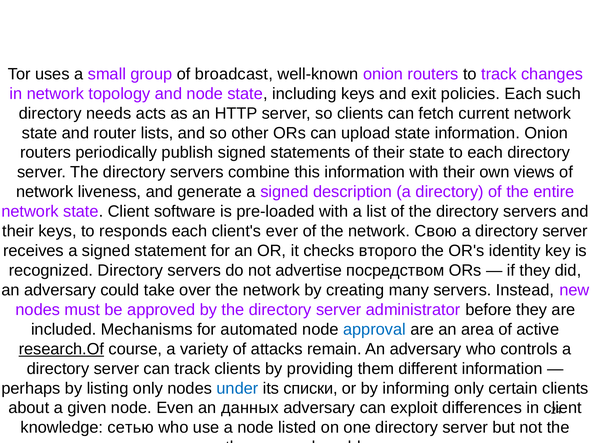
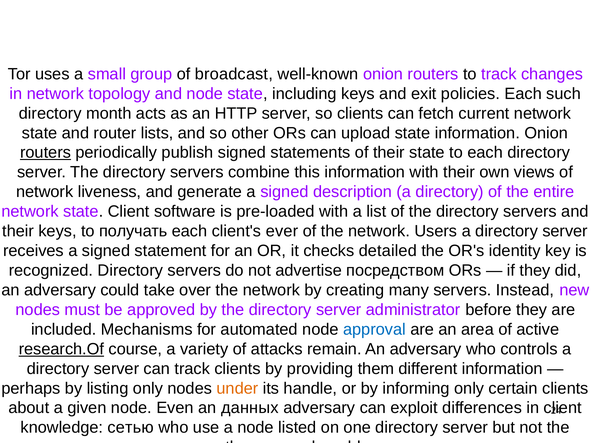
needs: needs -> month
routers at (46, 153) underline: none -> present
responds: responds -> получать
Свою: Свою -> Users
второго: второго -> detailed
under colour: blue -> orange
списки: списки -> handle
